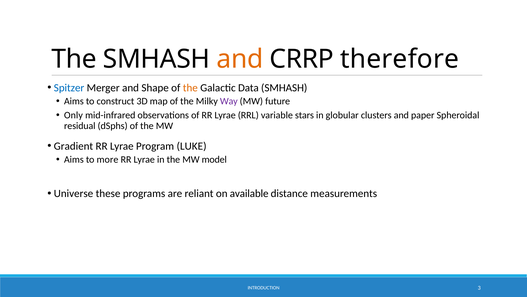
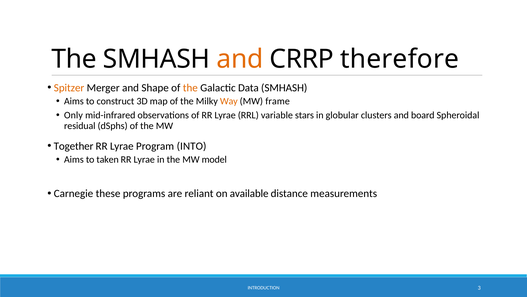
Spitzer colour: blue -> orange
Way colour: purple -> orange
future: future -> frame
paper: paper -> board
Gradient: Gradient -> Together
LUKE: LUKE -> INTO
more: more -> taken
Universe: Universe -> Carnegie
